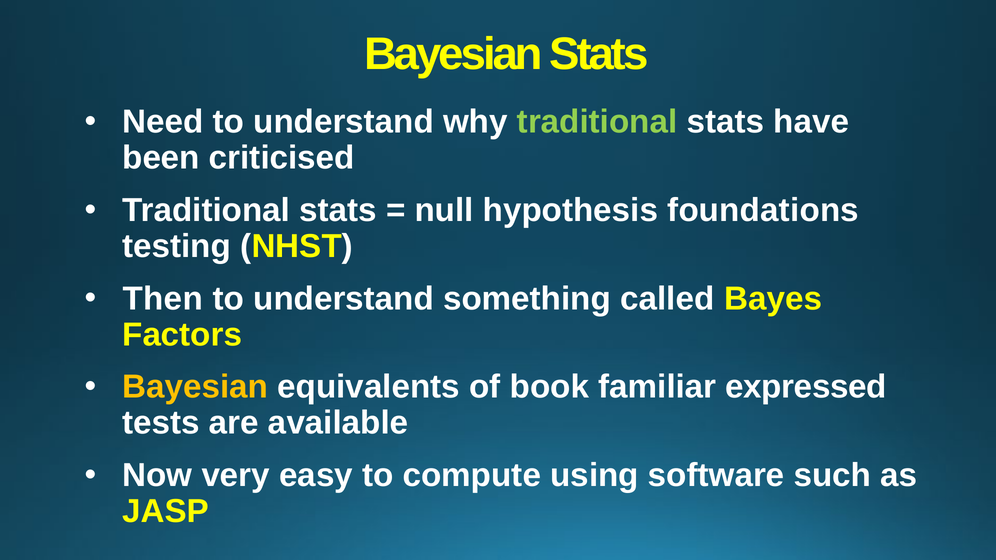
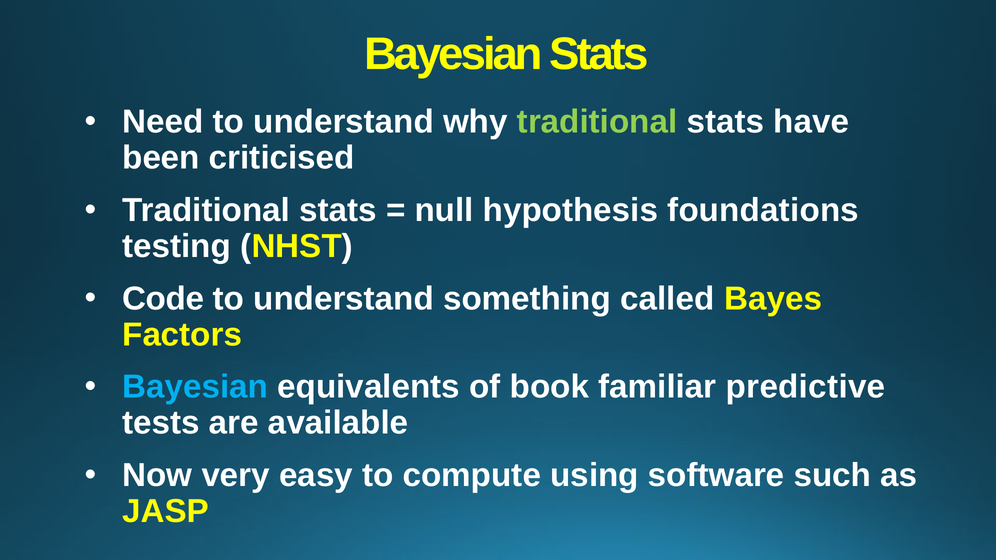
Then: Then -> Code
Bayesian at (195, 387) colour: yellow -> light blue
expressed: expressed -> predictive
